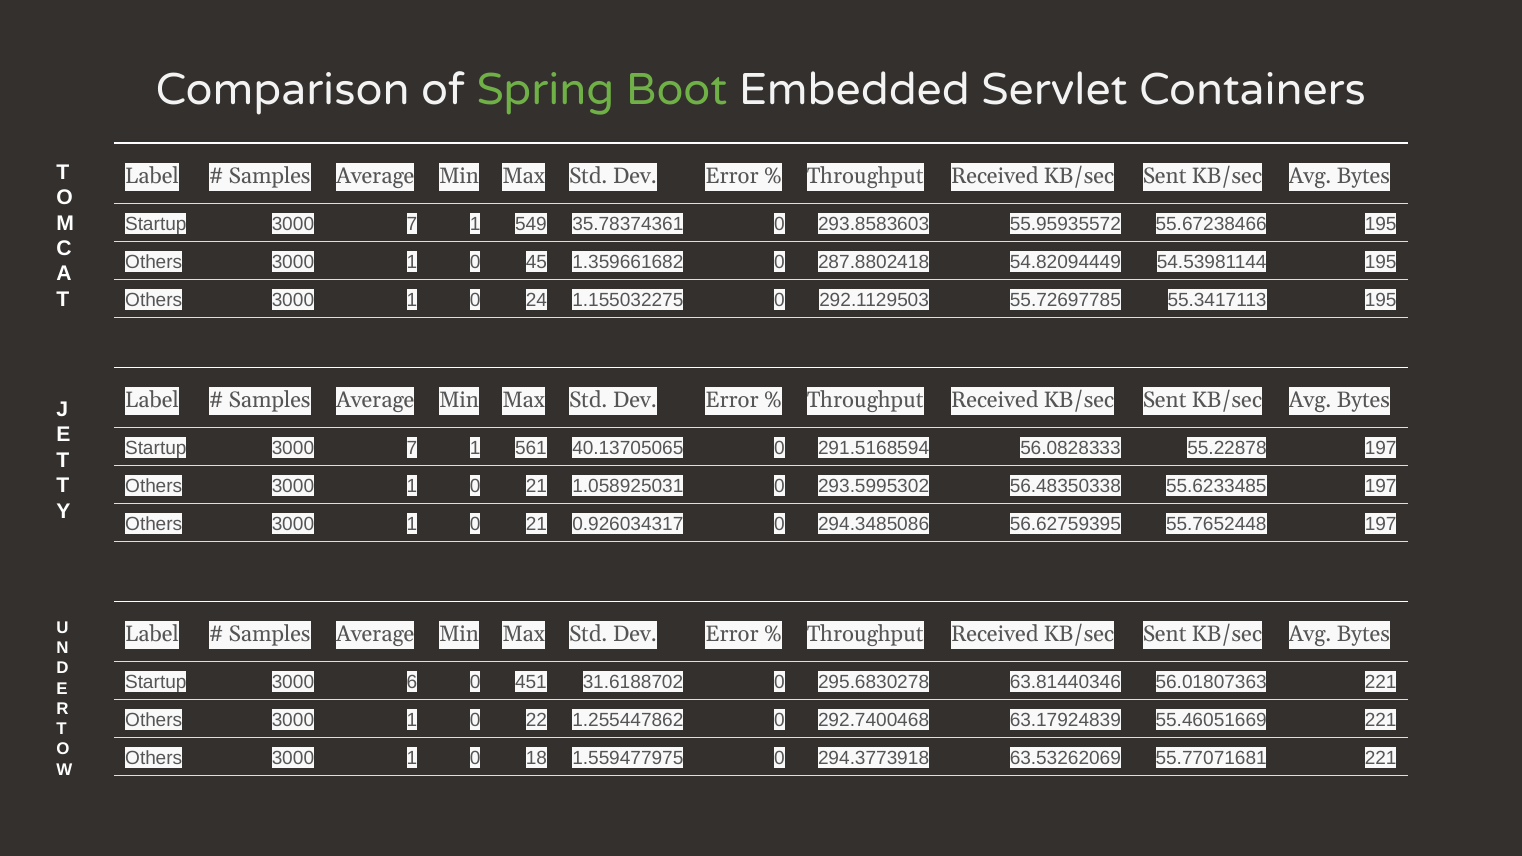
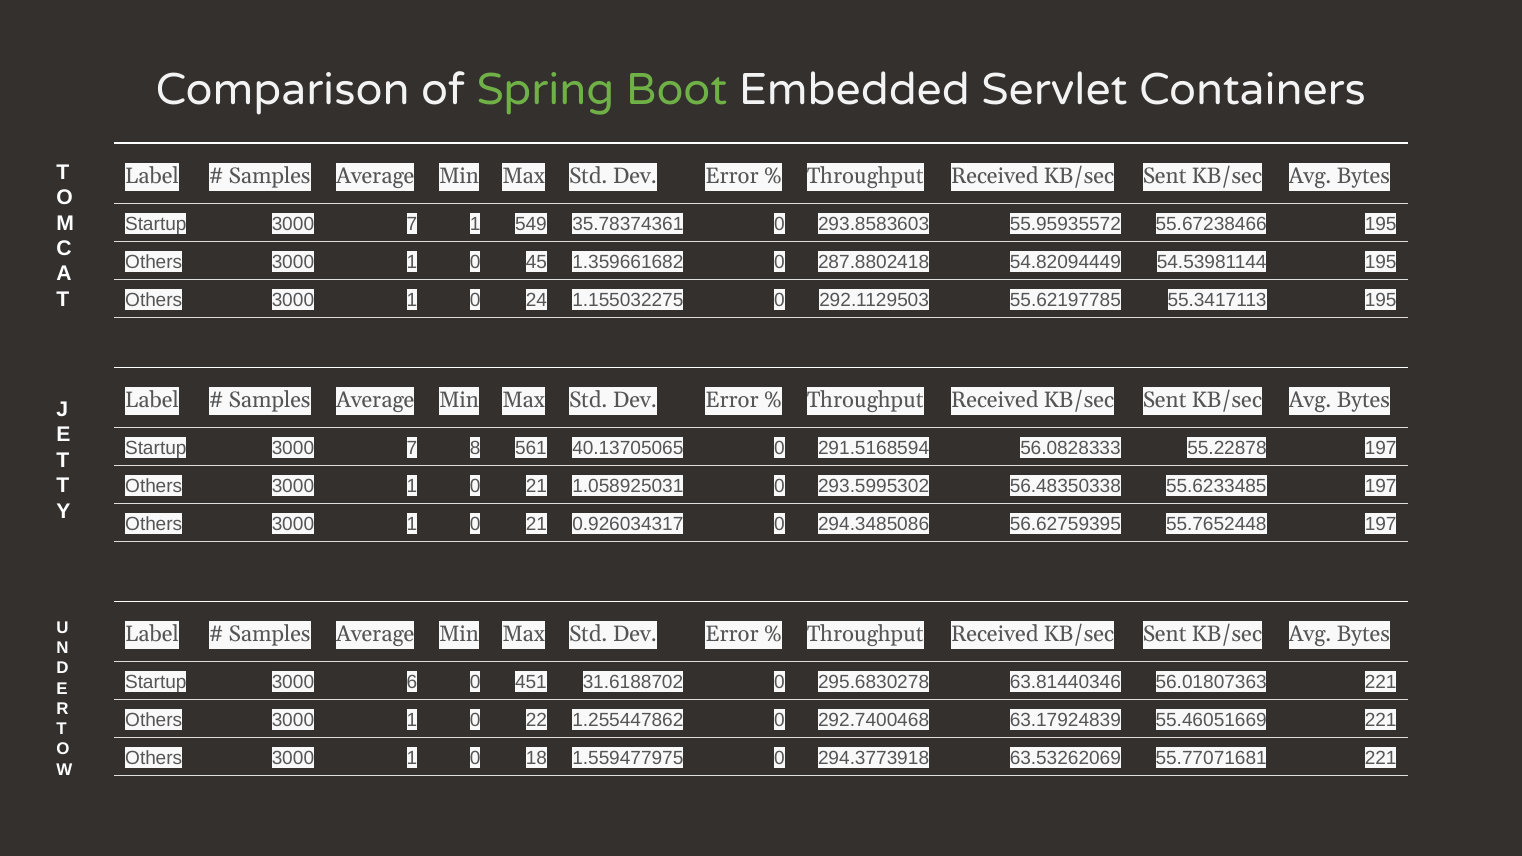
55.72697785: 55.72697785 -> 55.62197785
1 at (475, 448): 1 -> 8
